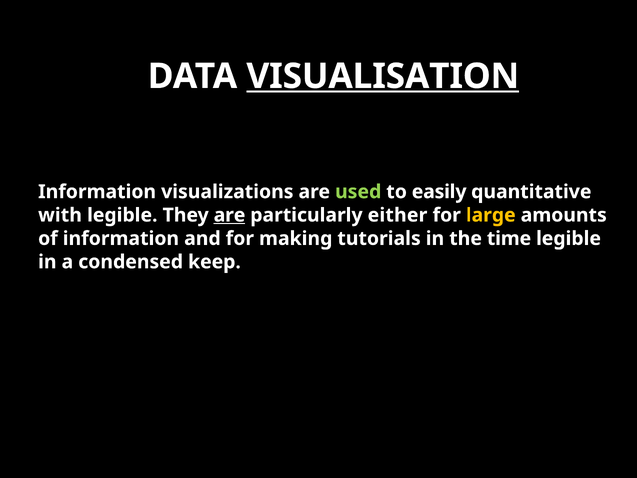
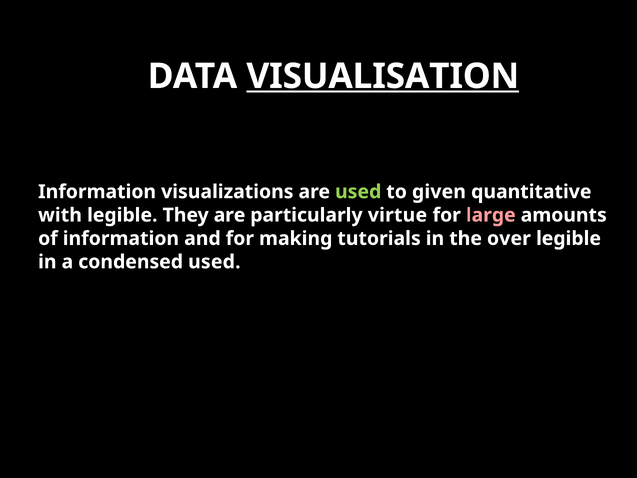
easily: easily -> given
are at (230, 215) underline: present -> none
either: either -> virtue
large colour: yellow -> pink
time: time -> over
condensed keep: keep -> used
